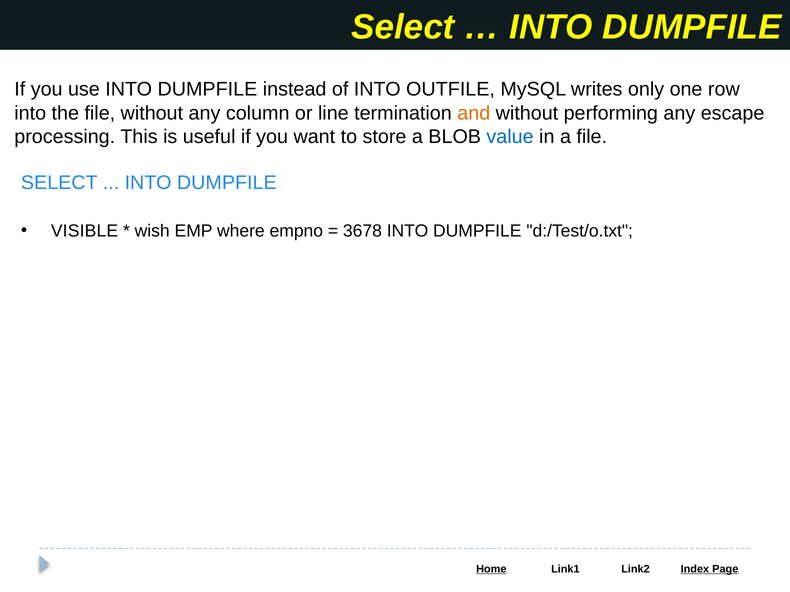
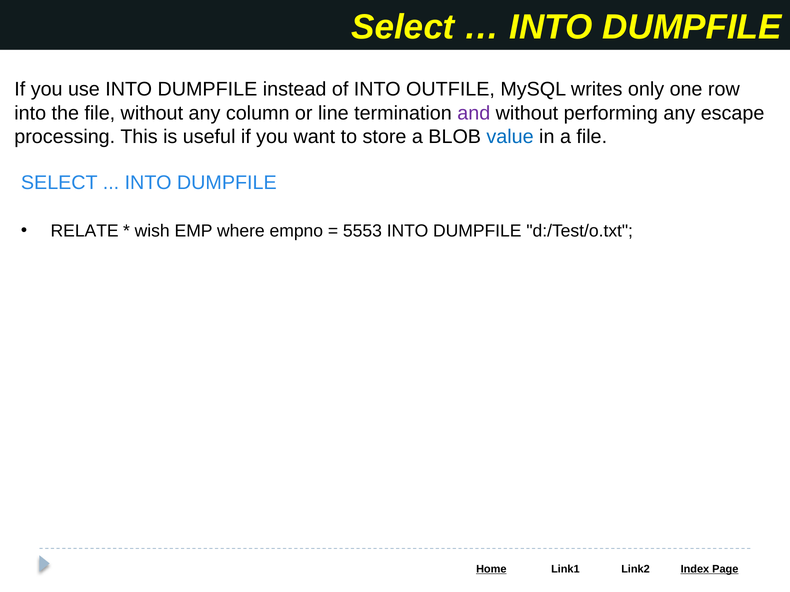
and colour: orange -> purple
VISIBLE: VISIBLE -> RELATE
3678: 3678 -> 5553
